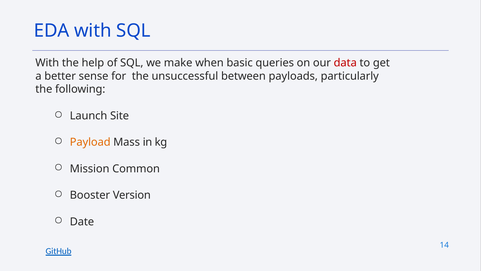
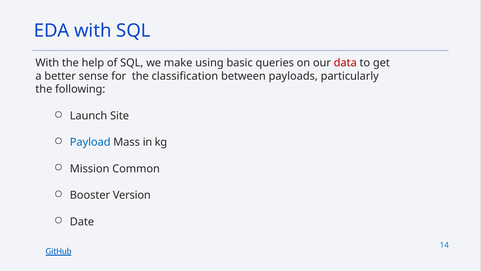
when: when -> using
unsuccessful: unsuccessful -> classification
Payload colour: orange -> blue
